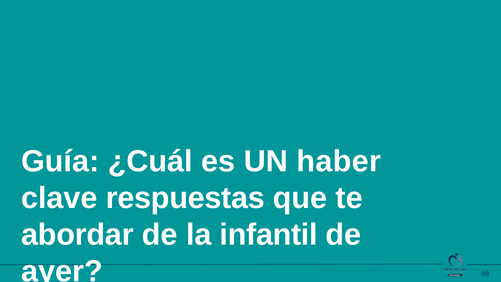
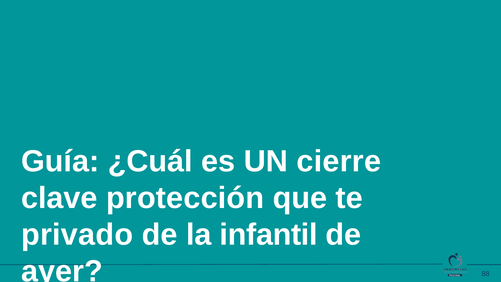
haber: haber -> cierre
respuestas: respuestas -> protección
abordar: abordar -> privado
